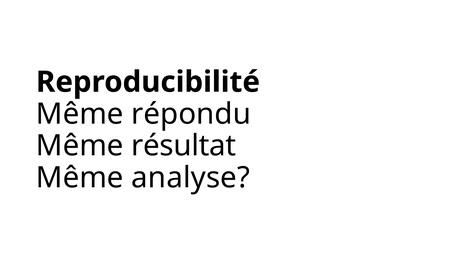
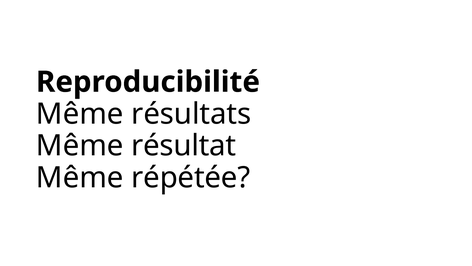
répondu: répondu -> résultats
analyse: analyse -> répétée
